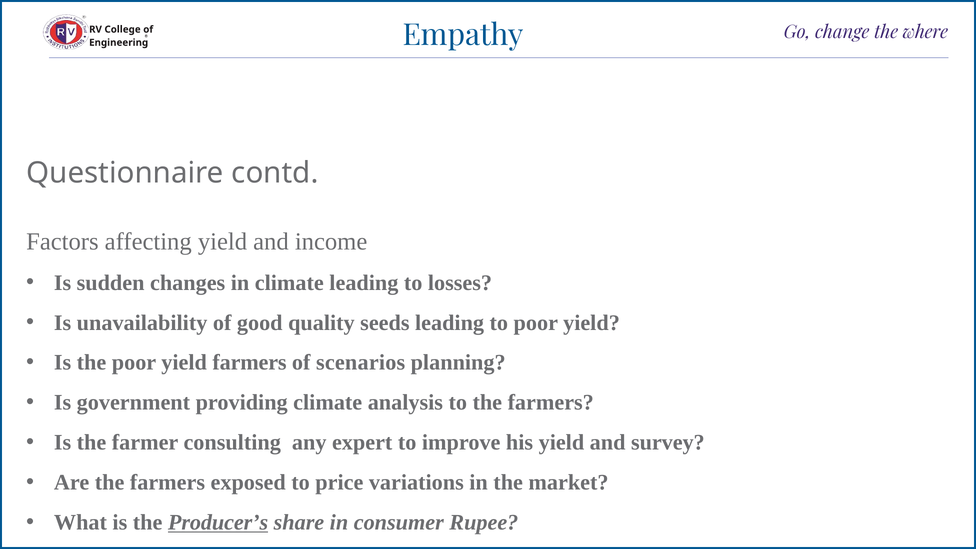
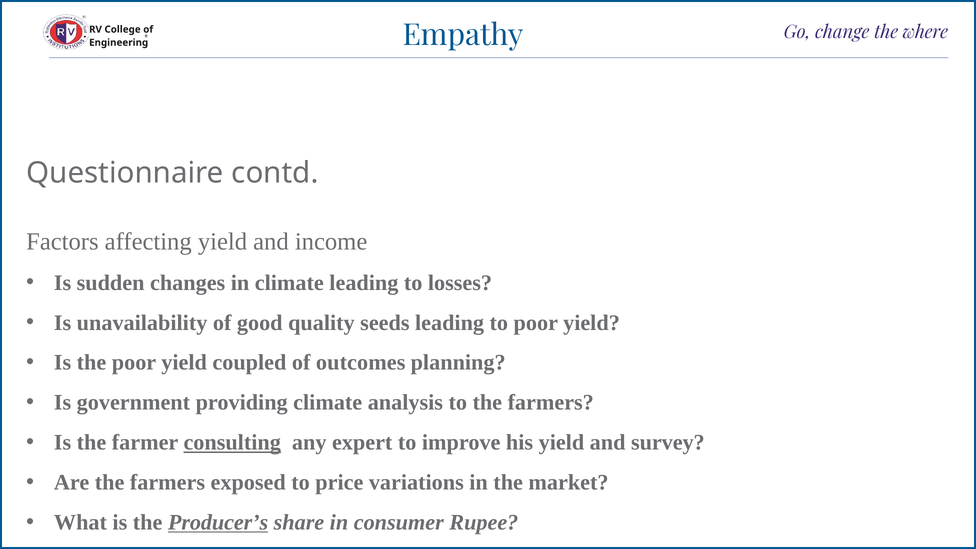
yield farmers: farmers -> coupled
scenarios: scenarios -> outcomes
consulting underline: none -> present
